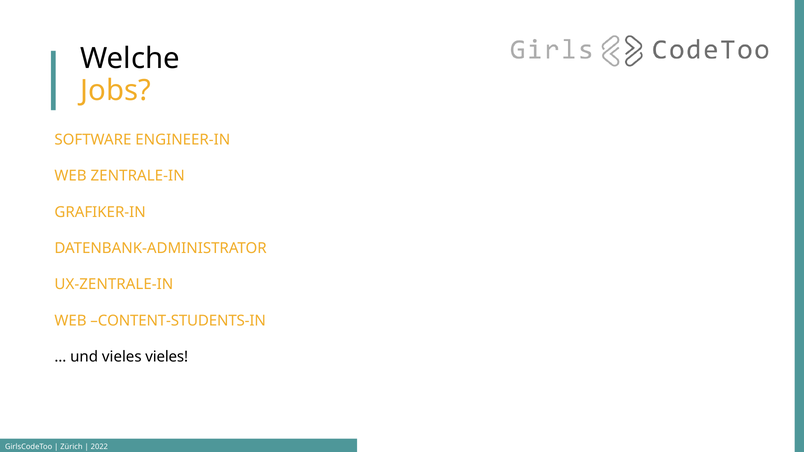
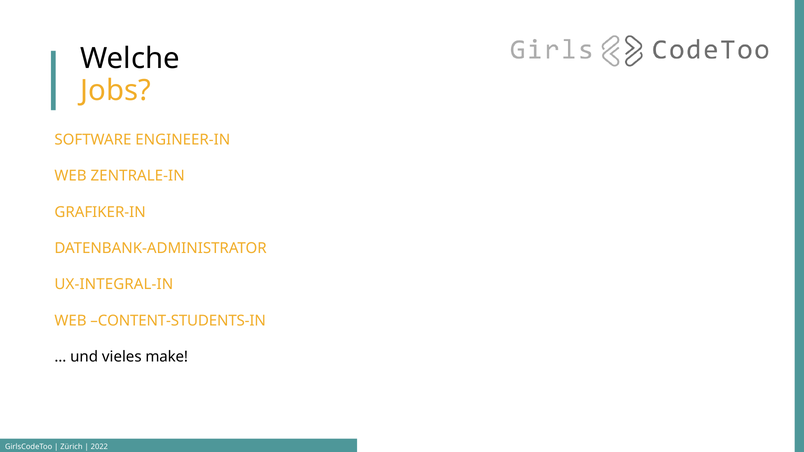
UX-ZENTRALE-IN: UX-ZENTRALE-IN -> UX-INTEGRAL-IN
vieles vieles: vieles -> make
